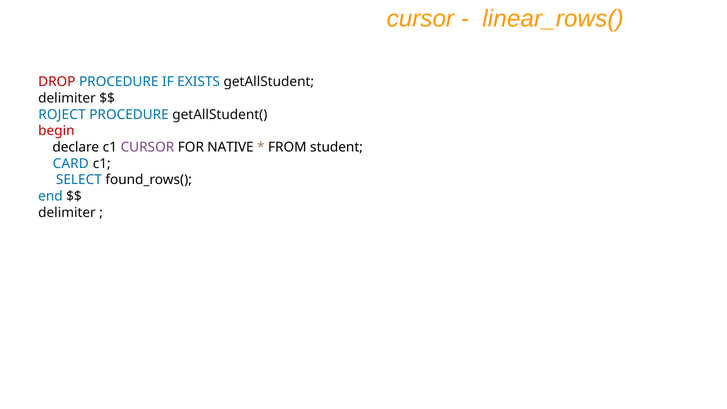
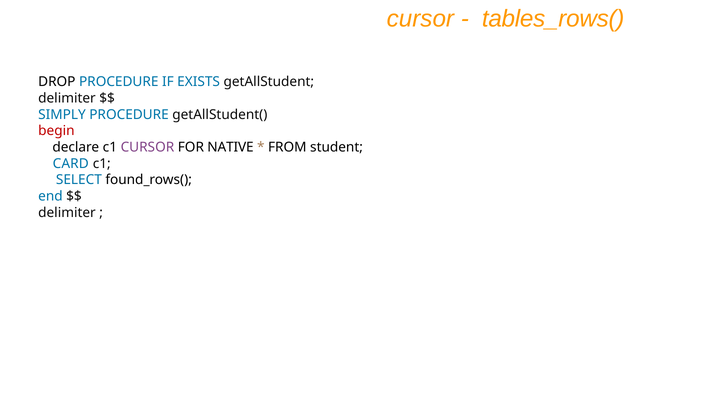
linear_rows(: linear_rows( -> tables_rows(
DROP colour: red -> black
ROJECT: ROJECT -> SIMPLY
